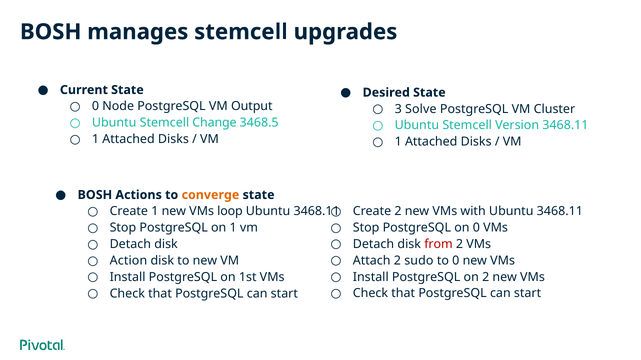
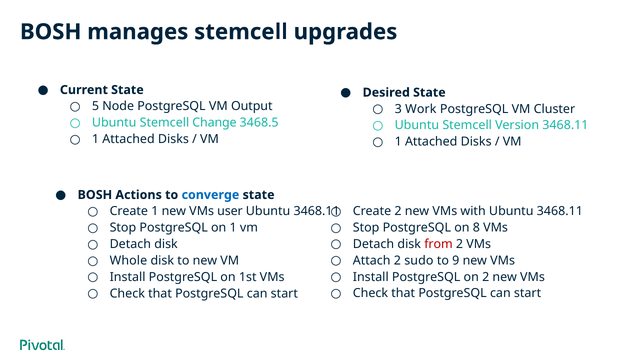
0 at (96, 106): 0 -> 5
Solve: Solve -> Work
converge colour: orange -> blue
loop: loop -> user
on 0: 0 -> 8
to 0: 0 -> 9
Action: Action -> Whole
